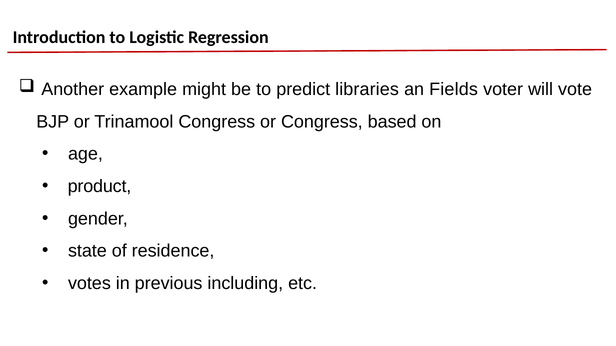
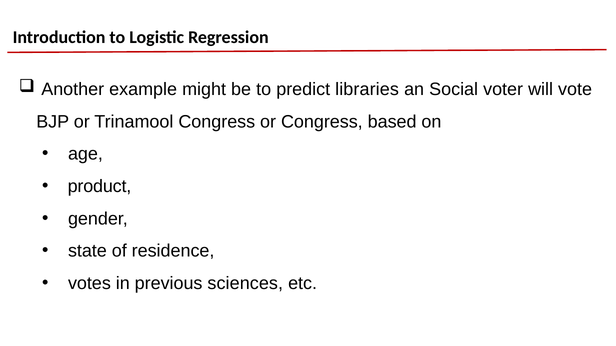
Fields: Fields -> Social
including: including -> sciences
